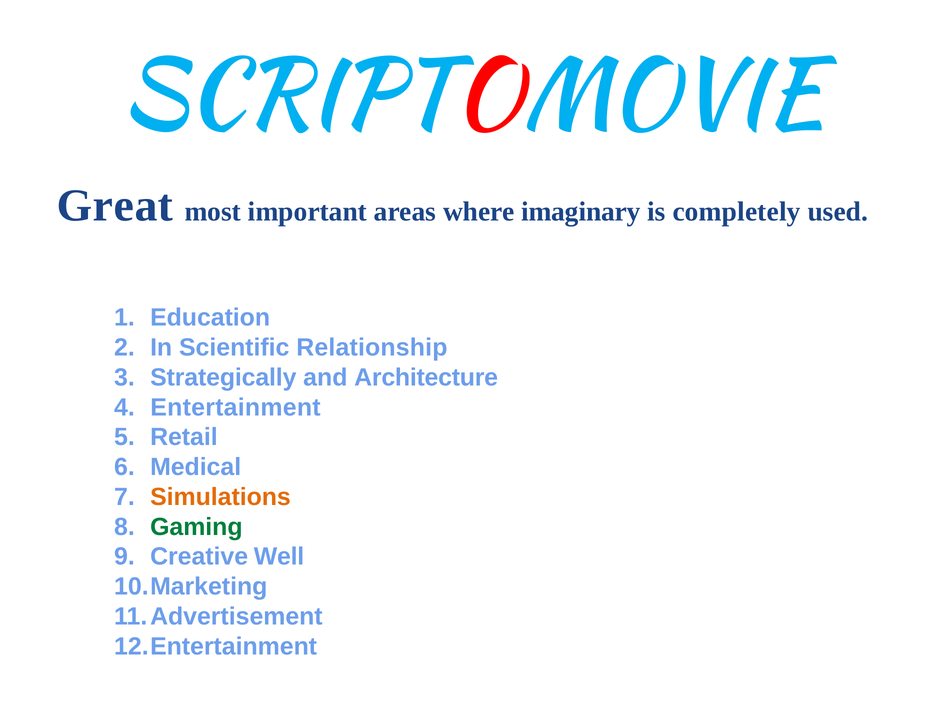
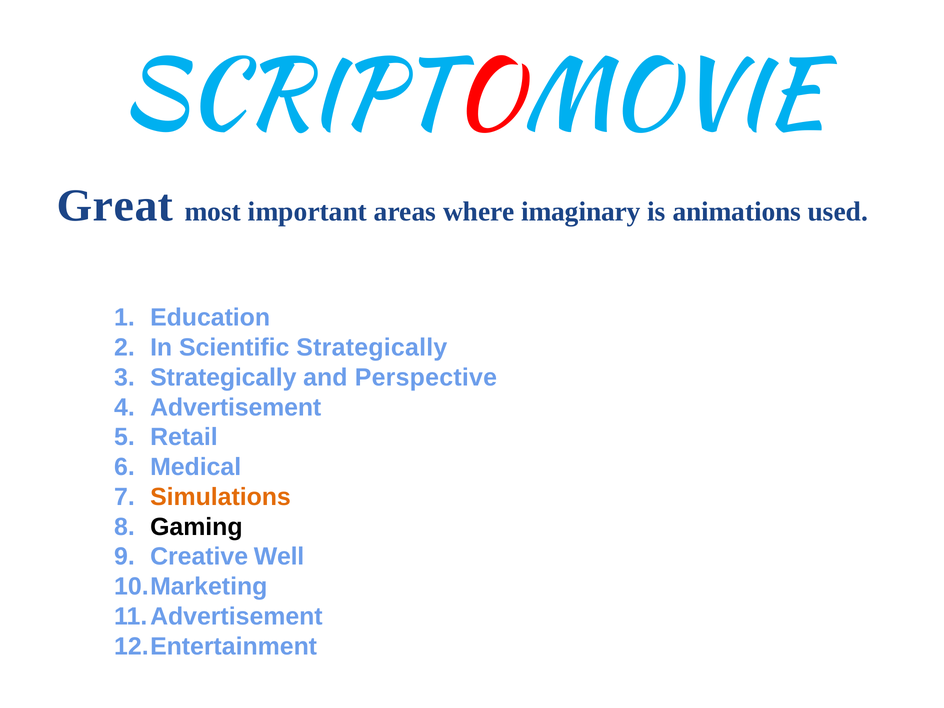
completely: completely -> animations
Scientific Relationship: Relationship -> Strategically
Architecture: Architecture -> Perspective
Entertainment: Entertainment -> Advertisement
Gaming colour: green -> black
